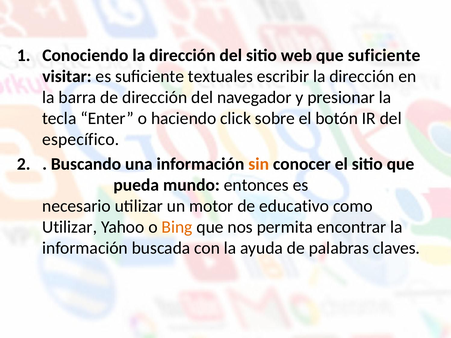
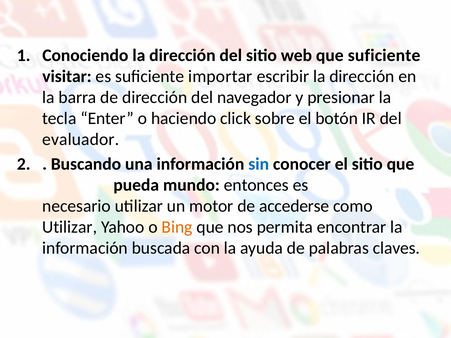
textuales: textuales -> importar
específico: específico -> evaluador
sin colour: orange -> blue
educativo: educativo -> accederse
